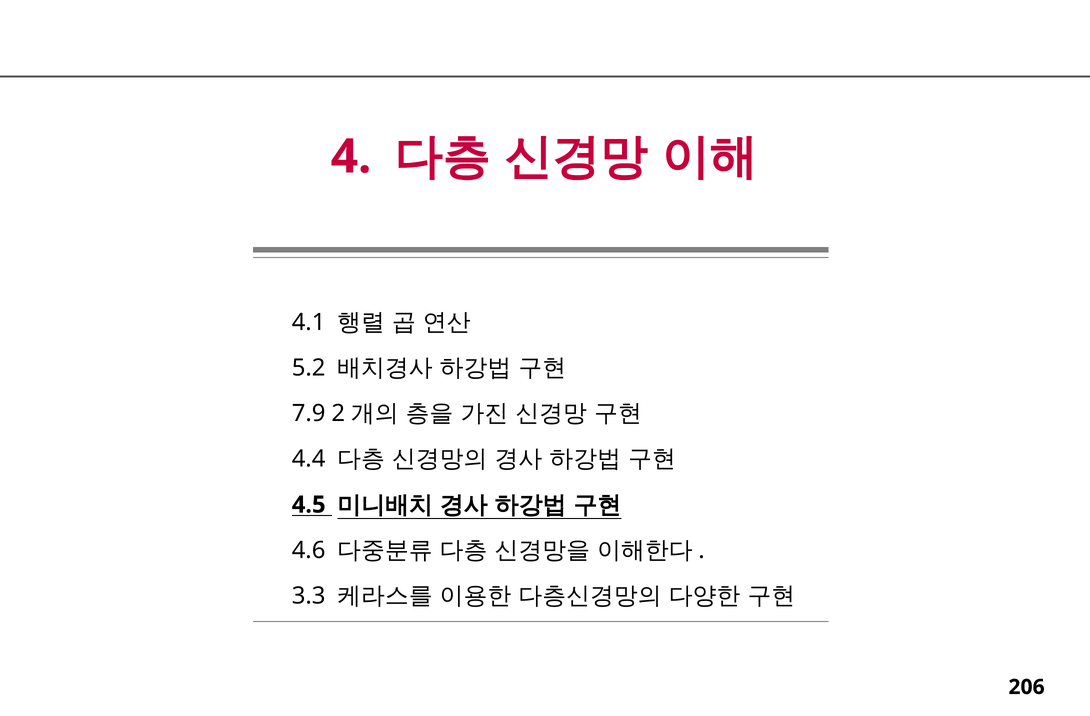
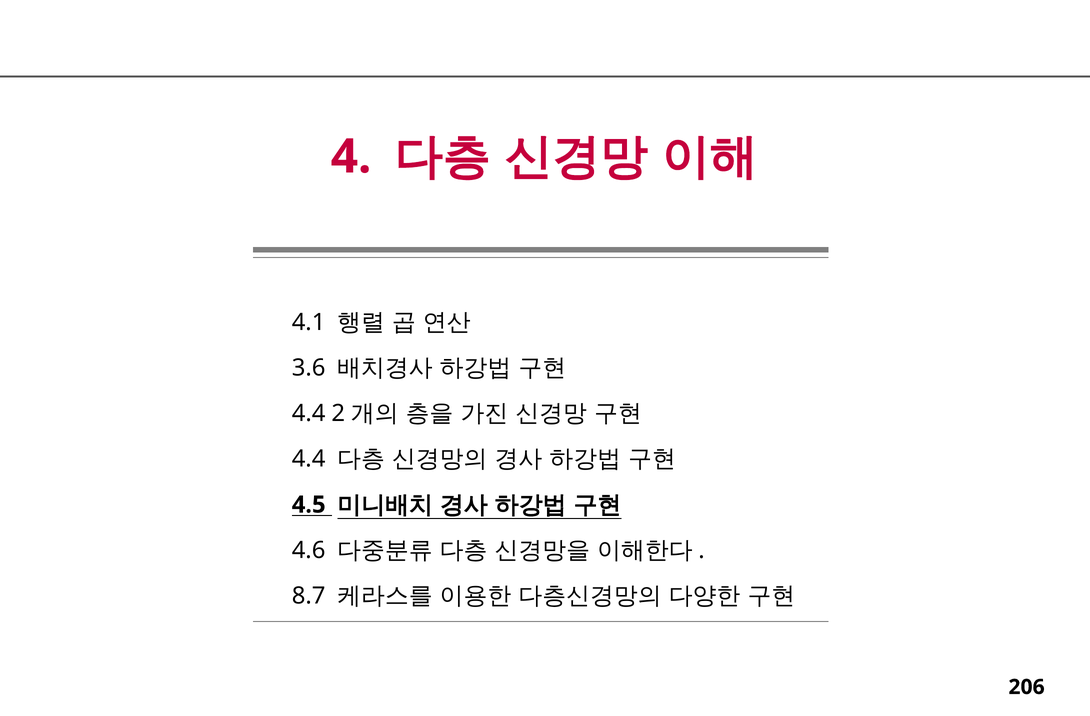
5.2: 5.2 -> 3.6
7.9 at (309, 413): 7.9 -> 4.4
3.3: 3.3 -> 8.7
